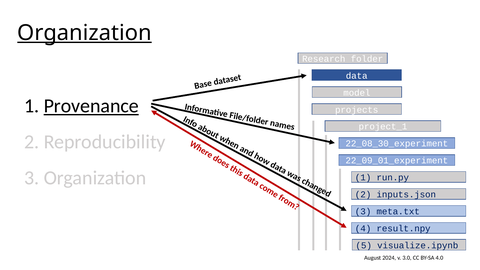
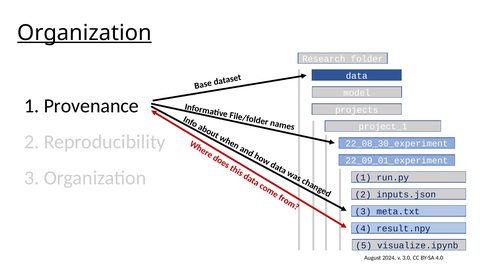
Provenance underline: present -> none
